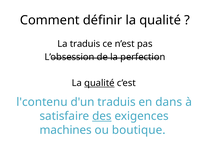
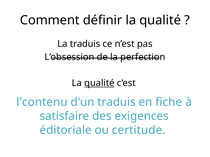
dans: dans -> fiche
des underline: present -> none
machines: machines -> éditoriale
boutique: boutique -> certitude
